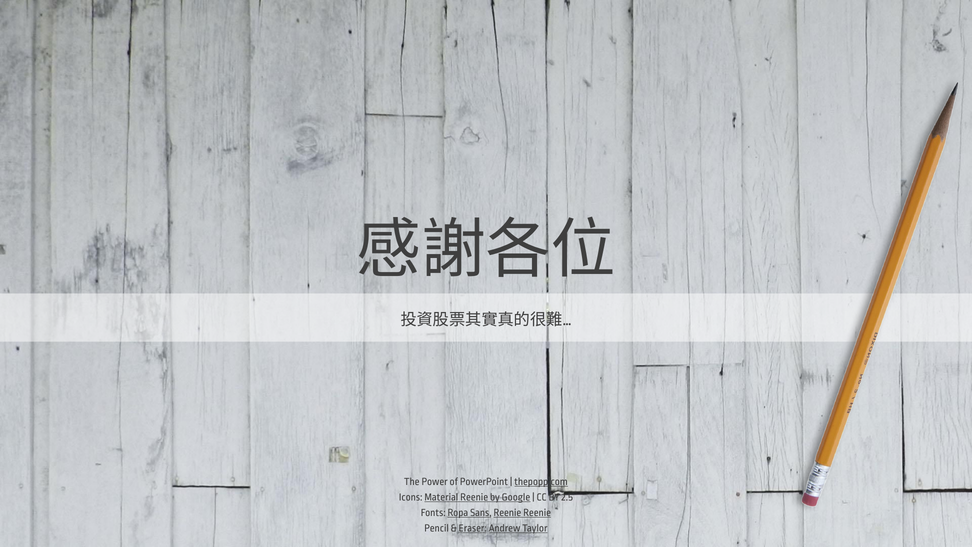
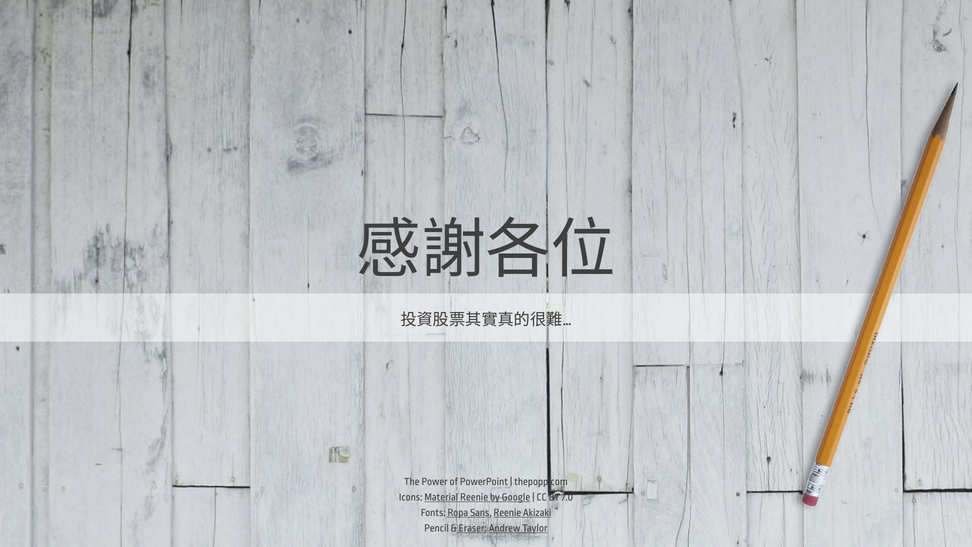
thepopp.com underline: present -> none
2.5: 2.5 -> 7.0
Reenie Reenie: Reenie -> Akizaki
